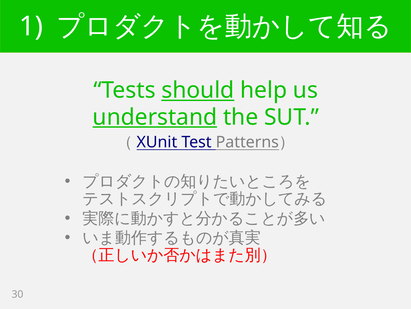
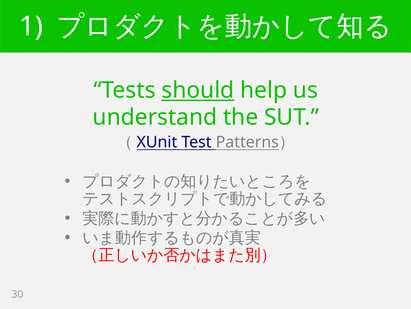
understand underline: present -> none
